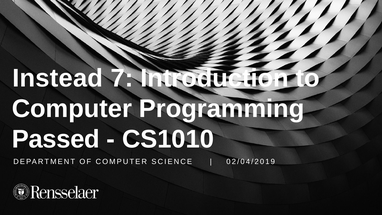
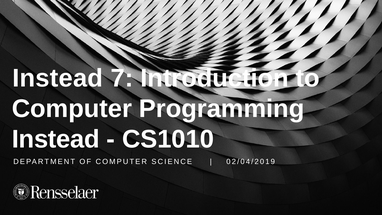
Passed at (56, 139): Passed -> Instead
